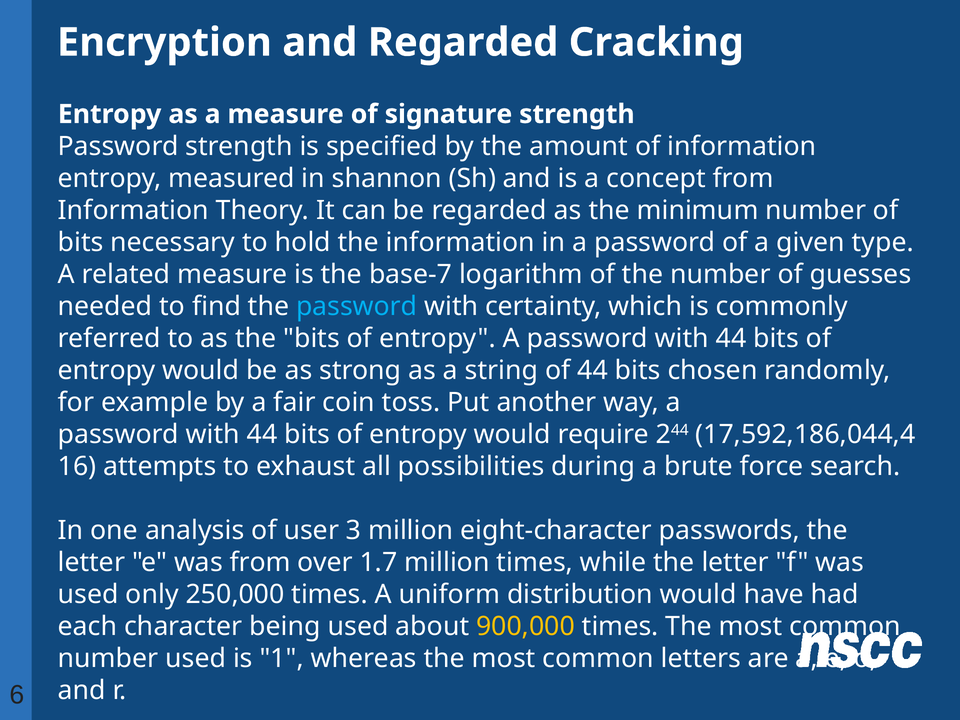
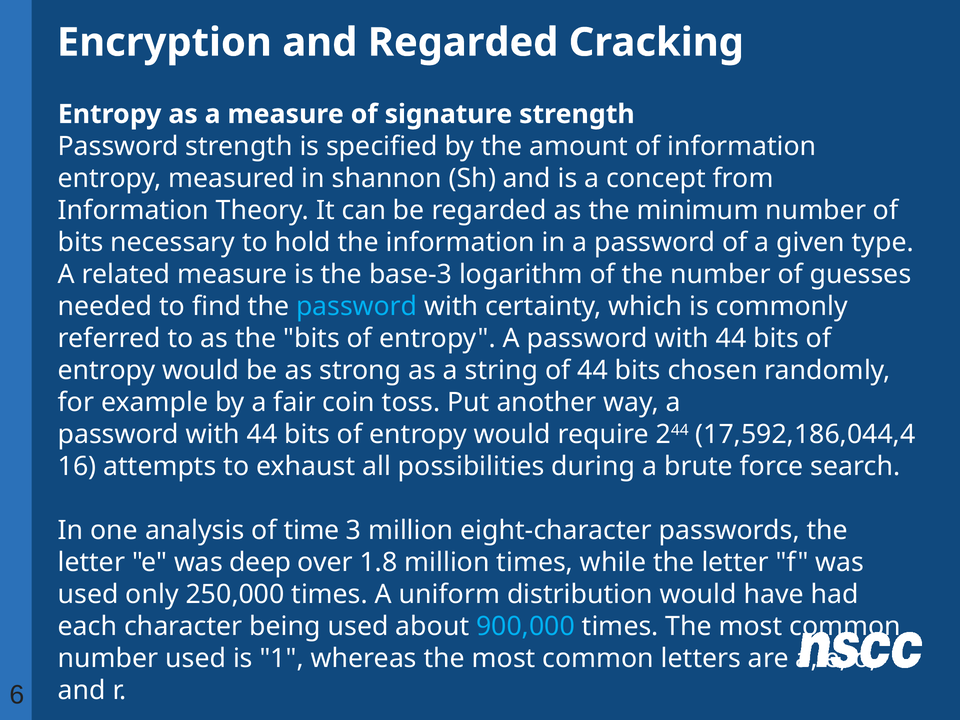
base-7: base-7 -> base-3
user: user -> time
was from: from -> deep
1.7: 1.7 -> 1.8
900,000 colour: yellow -> light blue
